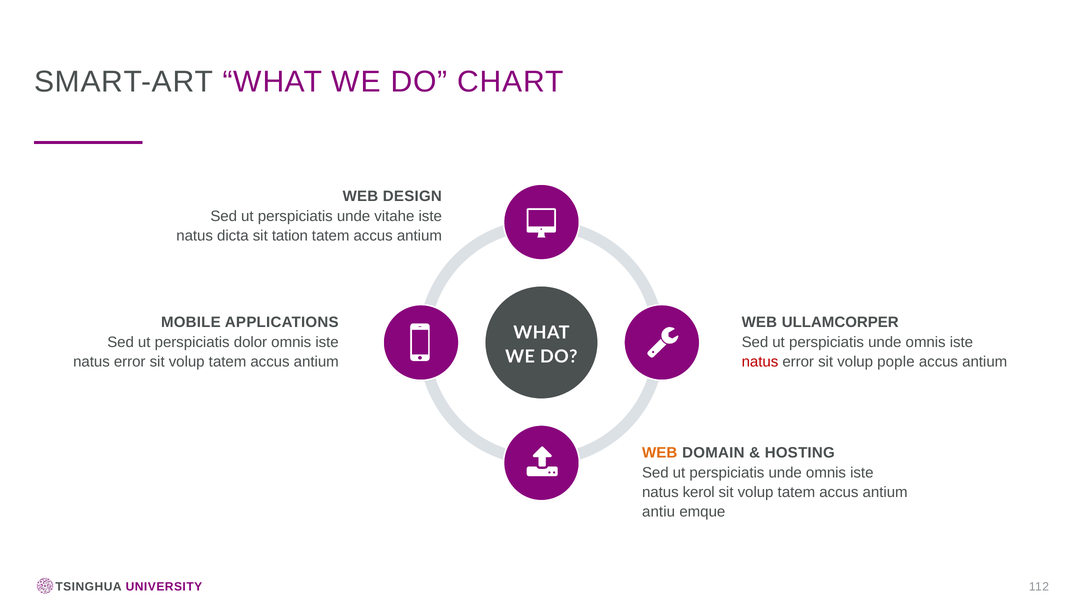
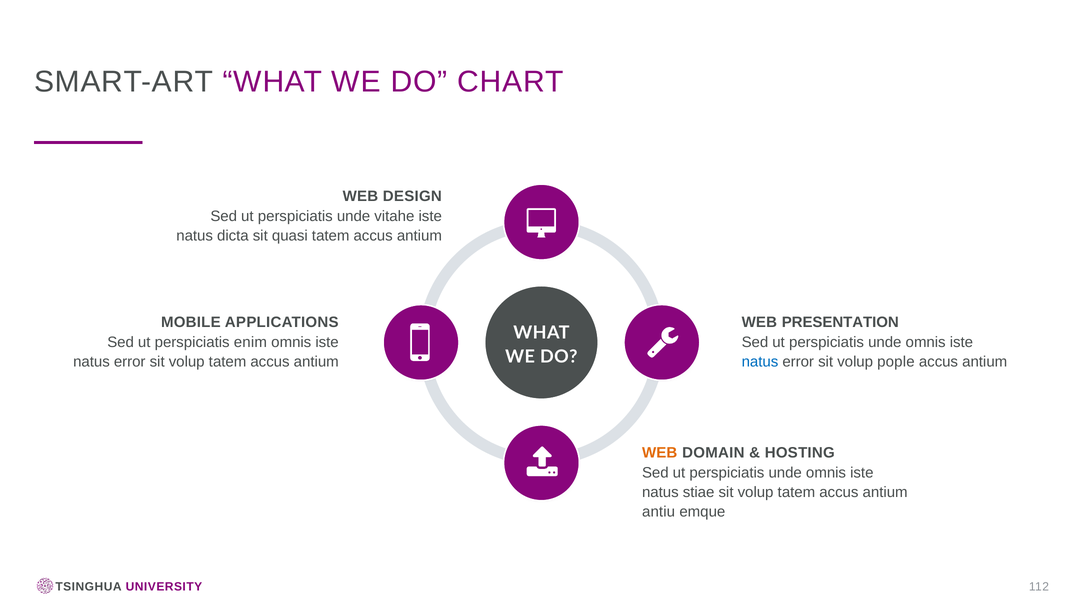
tation: tation -> quasi
ULLAMCORPER: ULLAMCORPER -> PRESENTATION
dolor: dolor -> enim
natus at (760, 362) colour: red -> blue
kerol: kerol -> stiae
